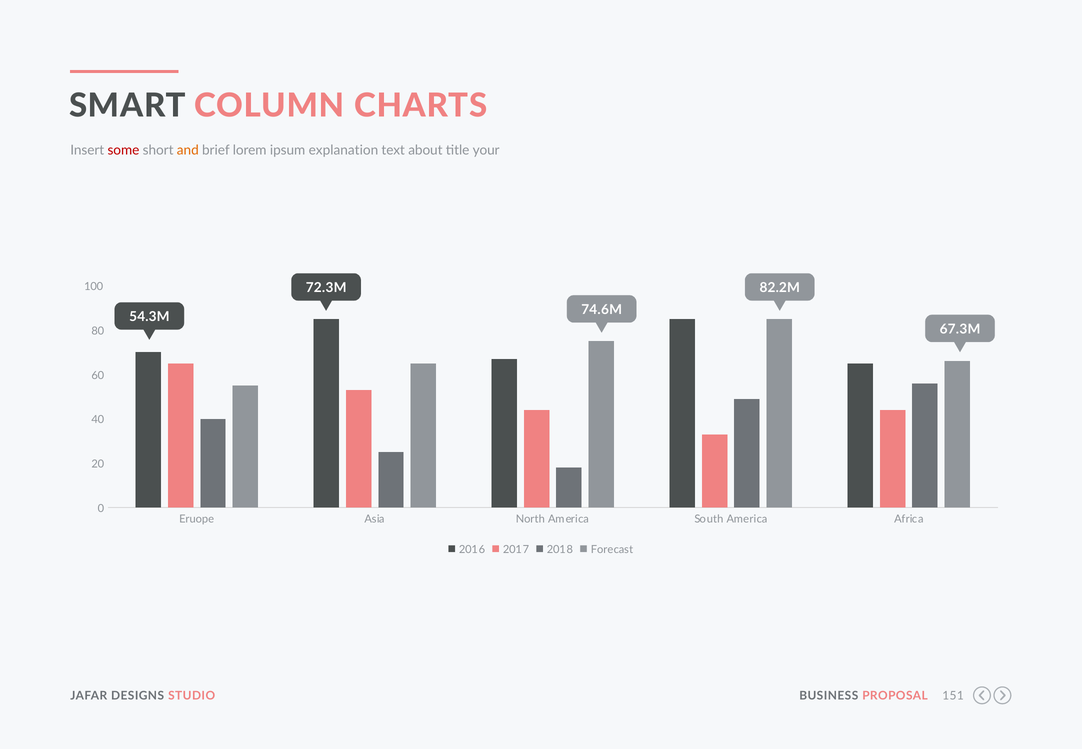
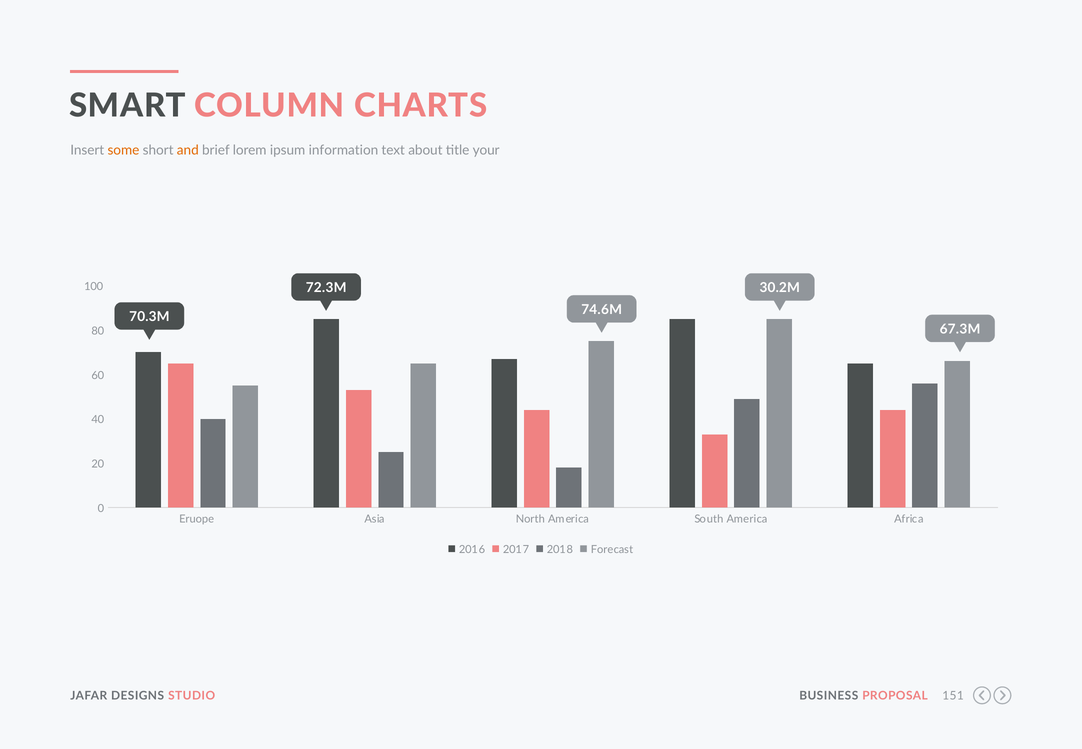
some colour: red -> orange
explanation: explanation -> information
82.2M: 82.2M -> 30.2M
54.3M: 54.3M -> 70.3M
